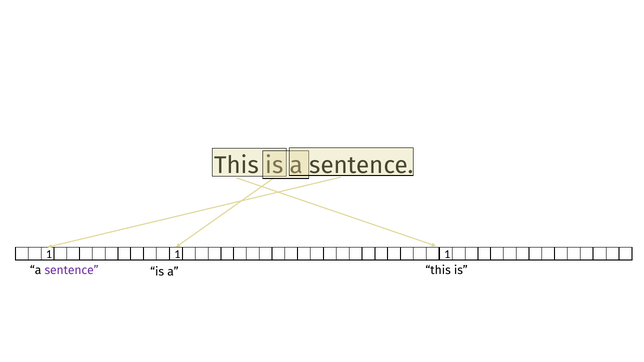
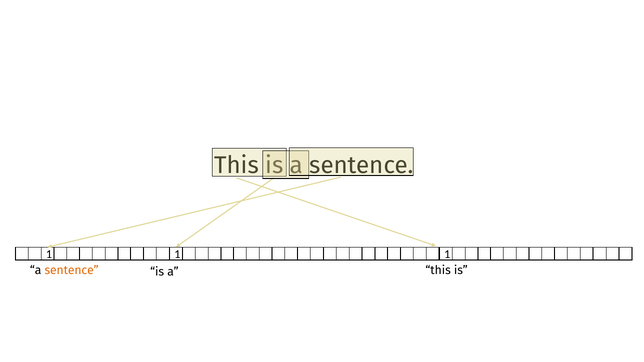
sentence at (72, 271) colour: purple -> orange
